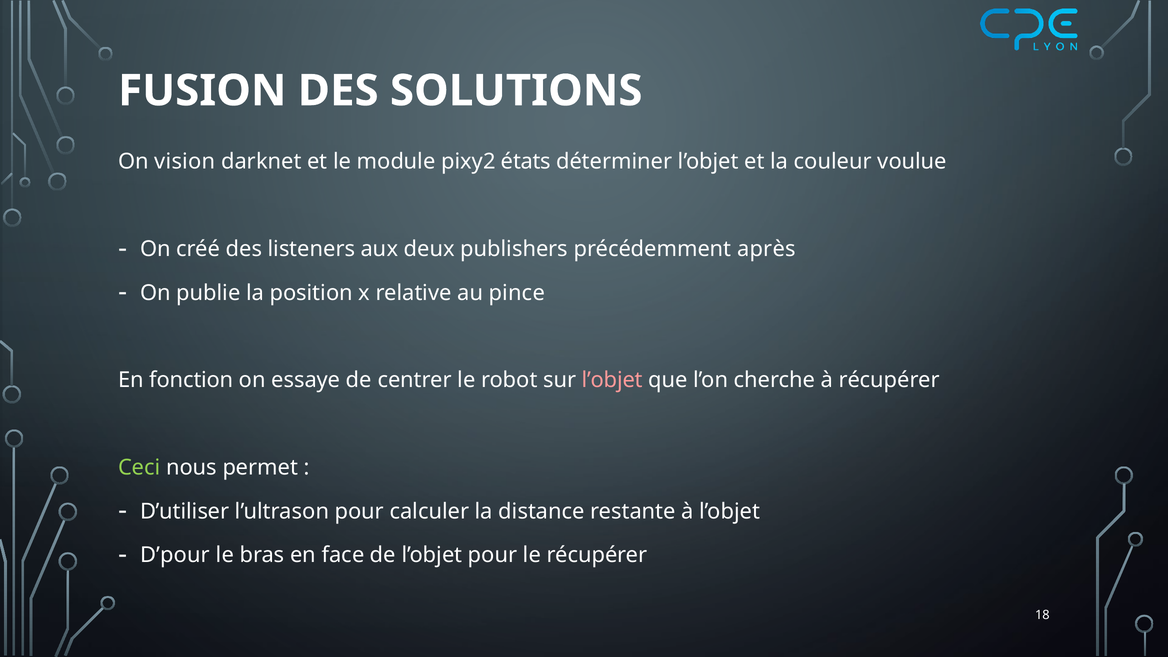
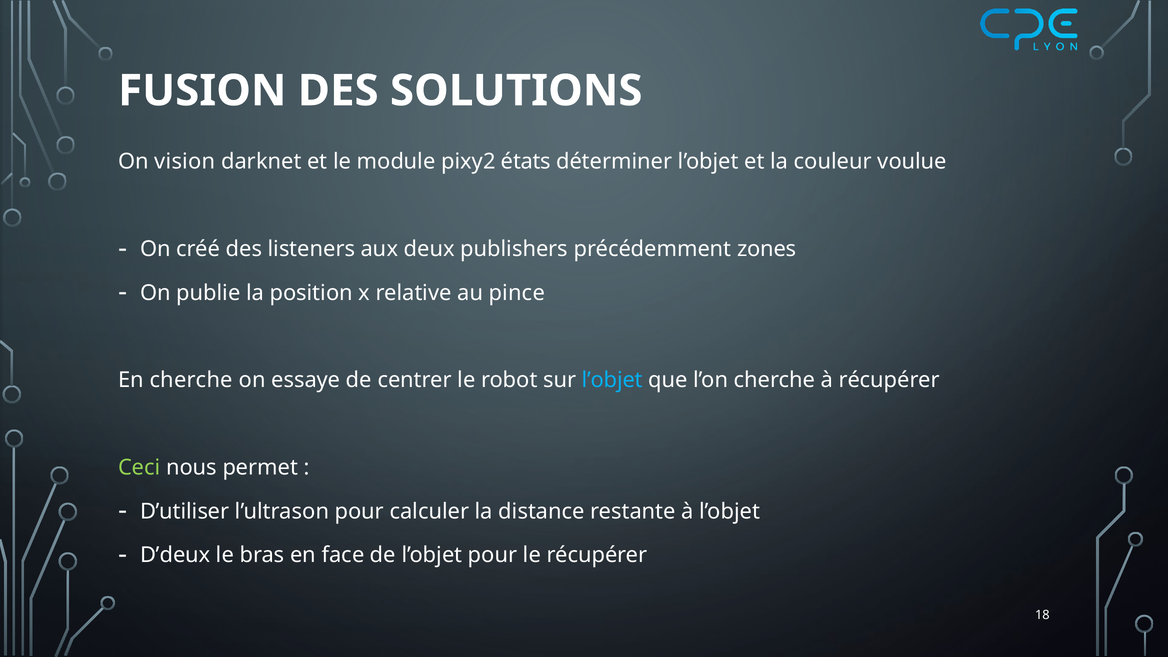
après: après -> zones
En fonction: fonction -> cherche
l’objet at (612, 380) colour: pink -> light blue
D’pour: D’pour -> D’deux
